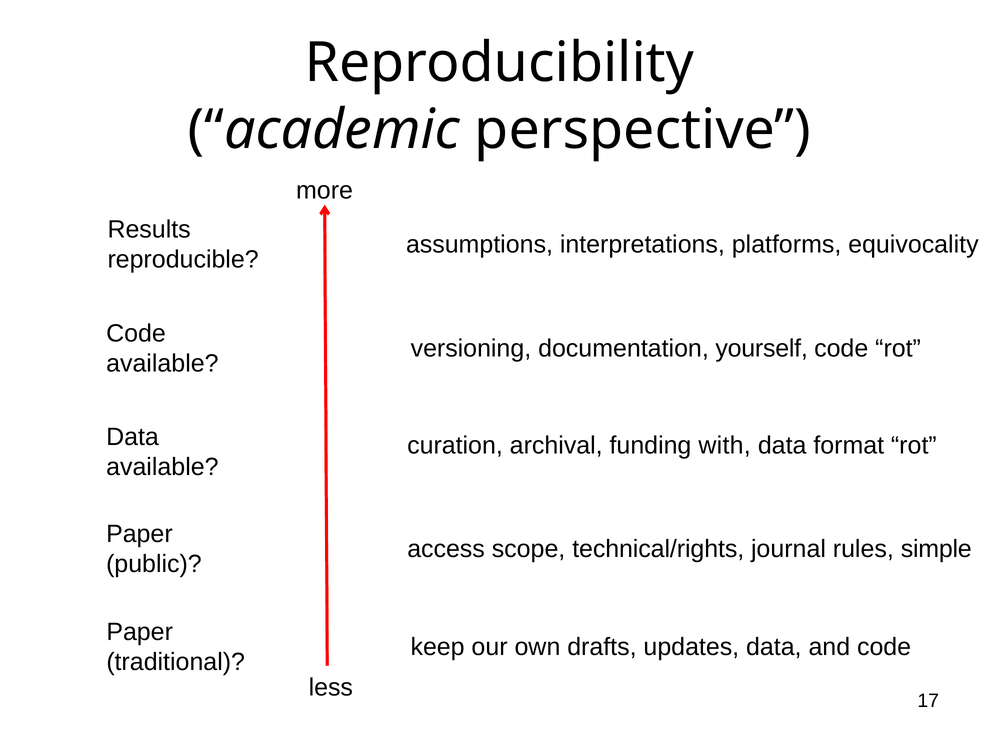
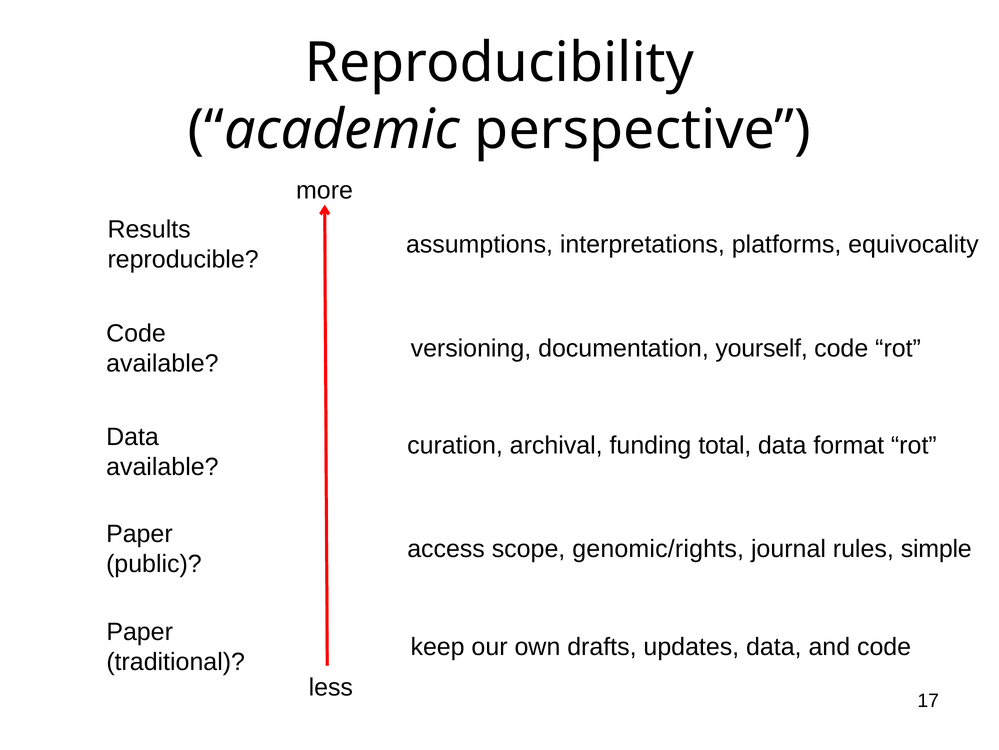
with: with -> total
technical/rights: technical/rights -> genomic/rights
